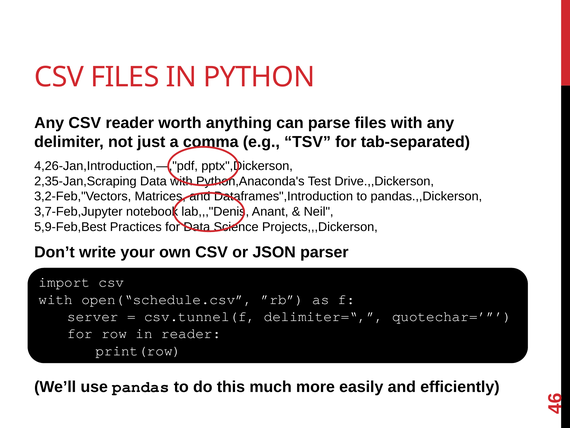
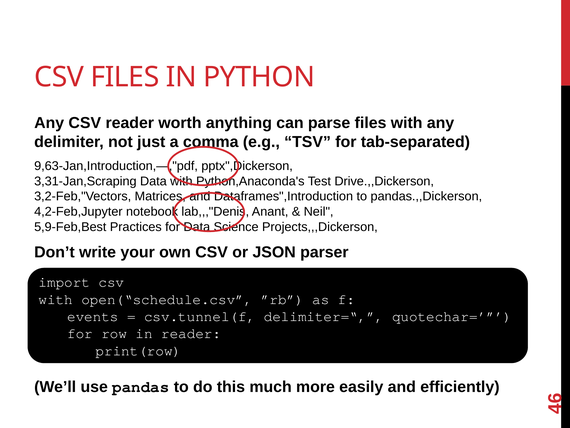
4,26-Jan,Introduction,—,"pdf: 4,26-Jan,Introduction,—,"pdf -> 9,63-Jan,Introduction,—,"pdf
2,35-Jan,Scraping: 2,35-Jan,Scraping -> 3,31-Jan,Scraping
3,7-Feb,Jupyter: 3,7-Feb,Jupyter -> 4,2-Feb,Jupyter
server: server -> events
